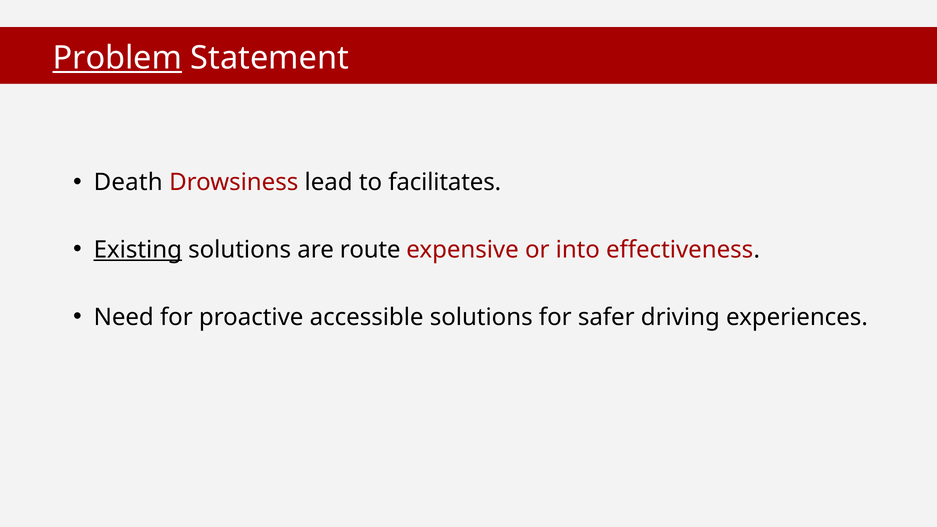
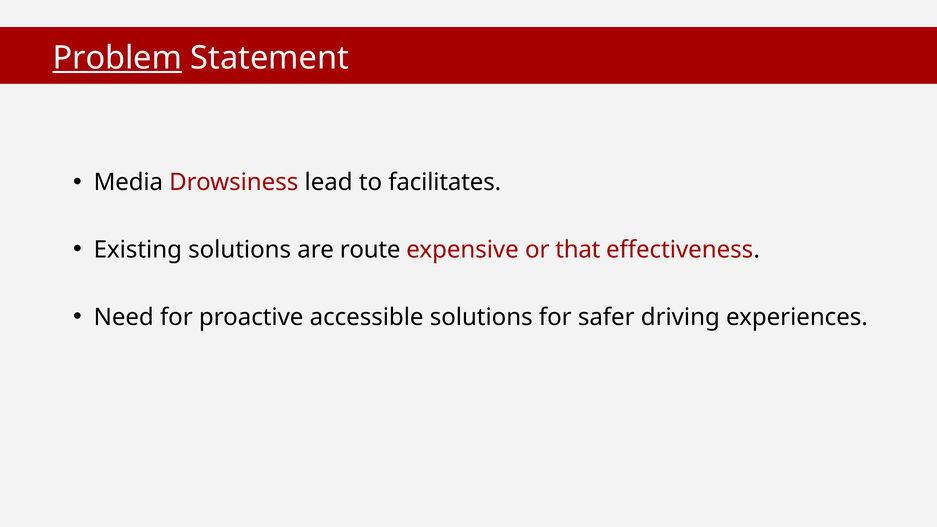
Death: Death -> Media
Existing underline: present -> none
into: into -> that
